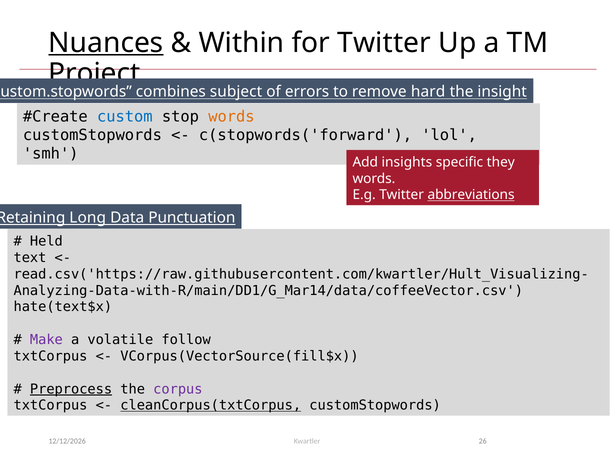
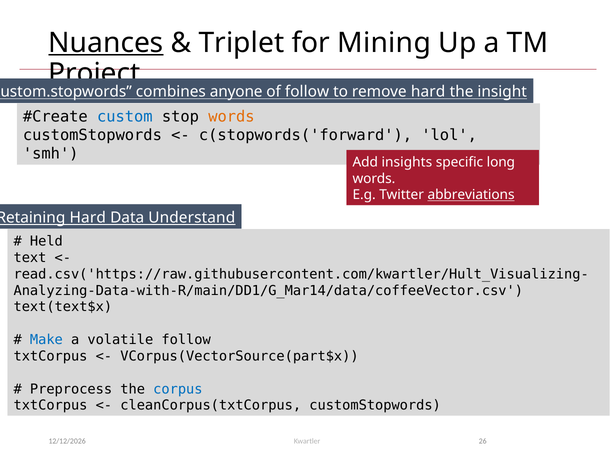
Within: Within -> Triplet
for Twitter: Twitter -> Mining
subject: subject -> anyone
of errors: errors -> follow
they: they -> long
Long at (88, 218): Long -> Hard
Punctuation: Punctuation -> Understand
hate(text$x: hate(text$x -> text(text$x
Make colour: purple -> blue
VCorpus(VectorSource(fill$x: VCorpus(VectorSource(fill$x -> VCorpus(VectorSource(part$x
Preprocess underline: present -> none
corpus colour: purple -> blue
cleanCorpus(txtCorpus underline: present -> none
